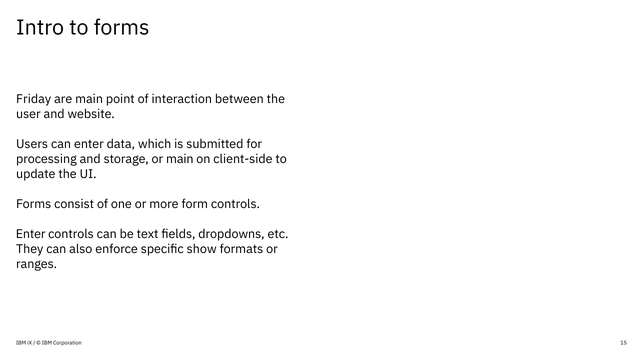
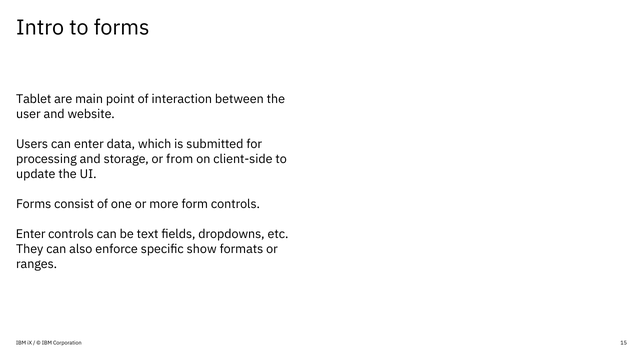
Friday: Friday -> Tablet
or main: main -> from
